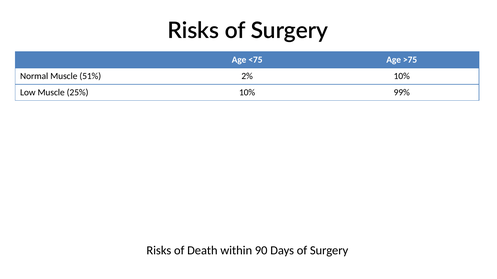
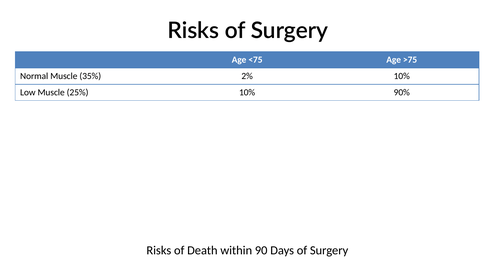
51%: 51% -> 35%
99%: 99% -> 90%
